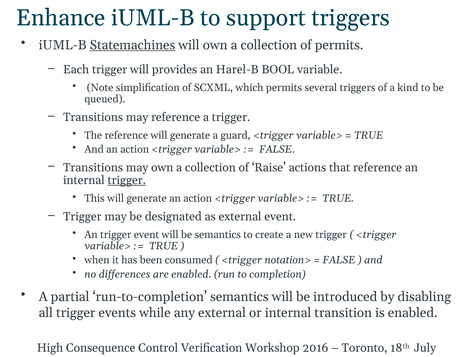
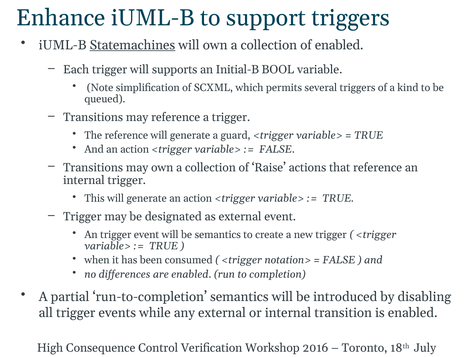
of permits: permits -> enabled
provides: provides -> supports
Harel-B: Harel-B -> Initial-B
trigger at (127, 180) underline: present -> none
